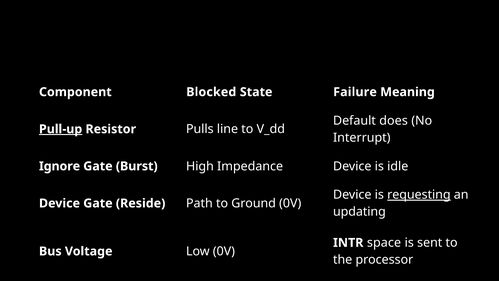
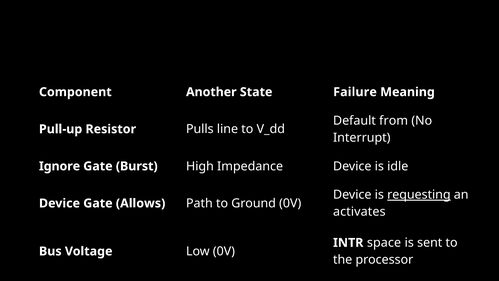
Blocked: Blocked -> Another
does: does -> from
Pull-up underline: present -> none
Reside: Reside -> Allows
updating: updating -> activates
